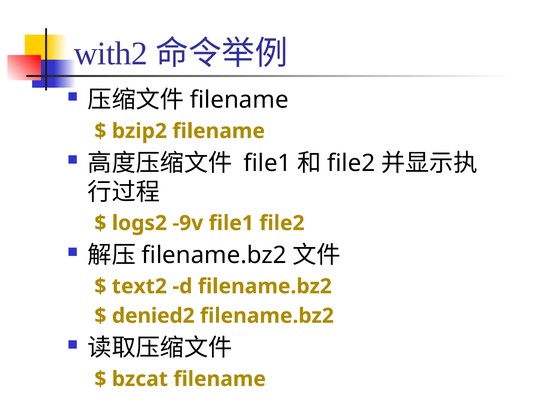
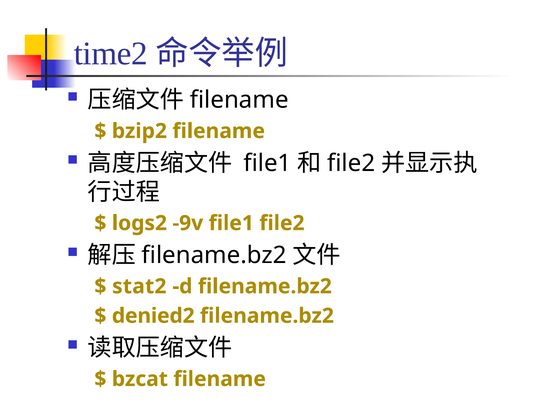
with2: with2 -> time2
text2: text2 -> stat2
